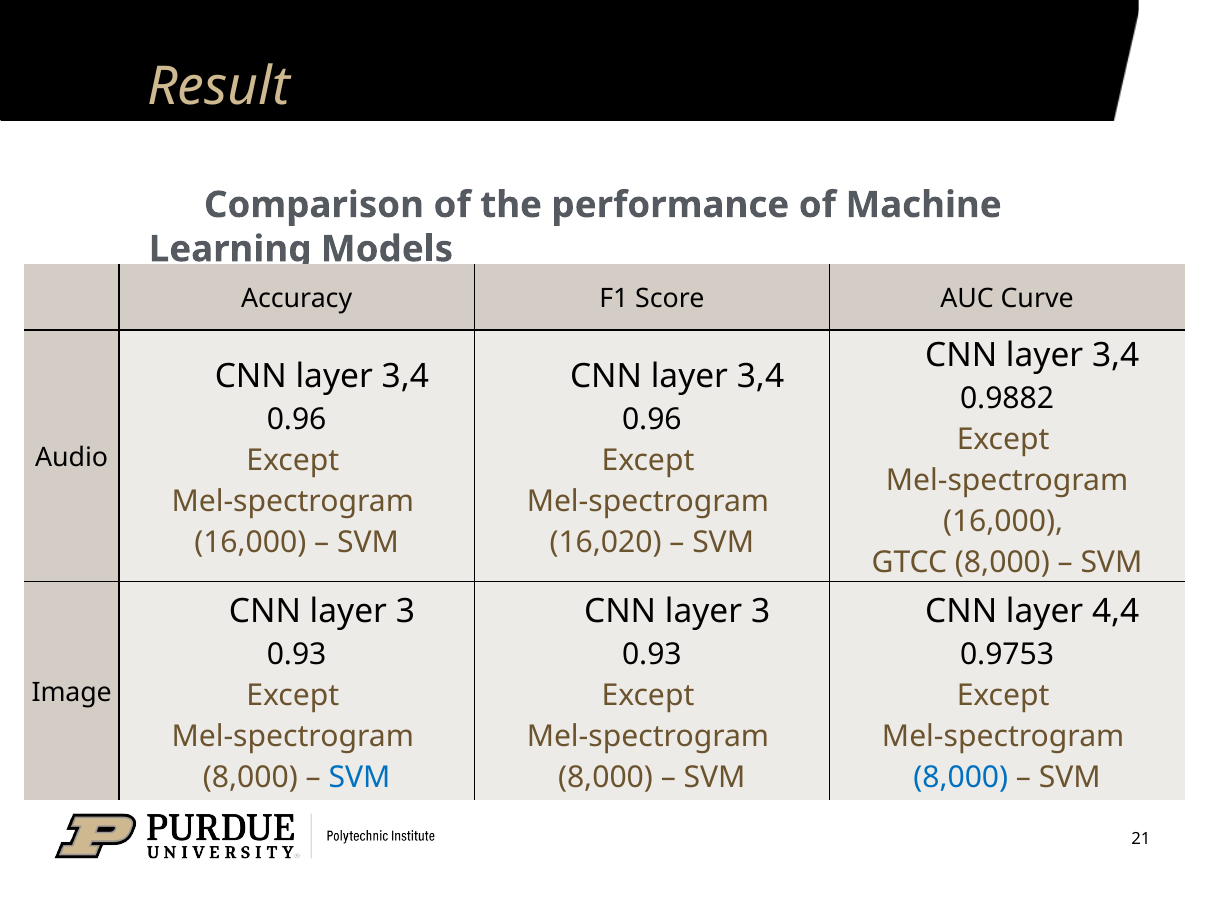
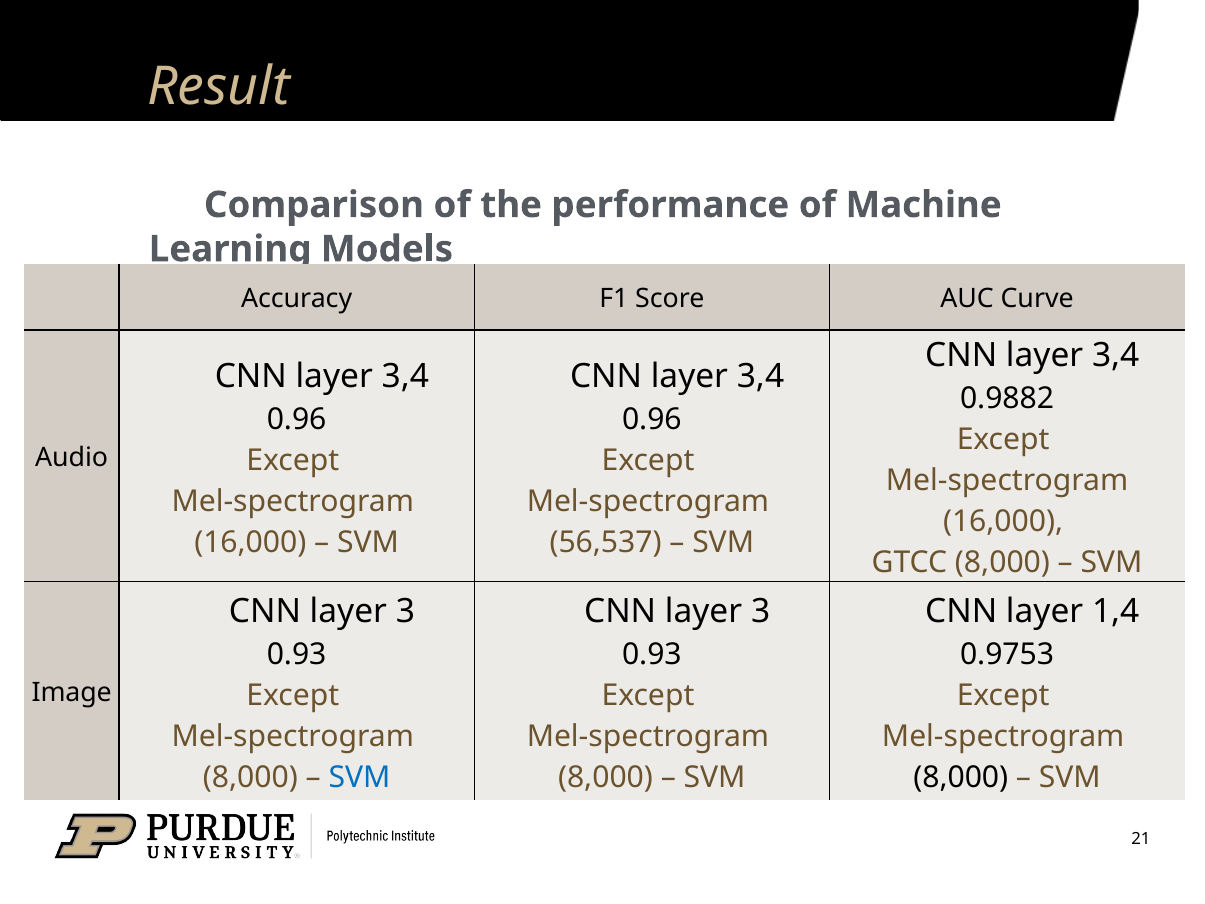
16,020: 16,020 -> 56,537
4,4: 4,4 -> 1,4
8,000 at (961, 777) colour: blue -> black
